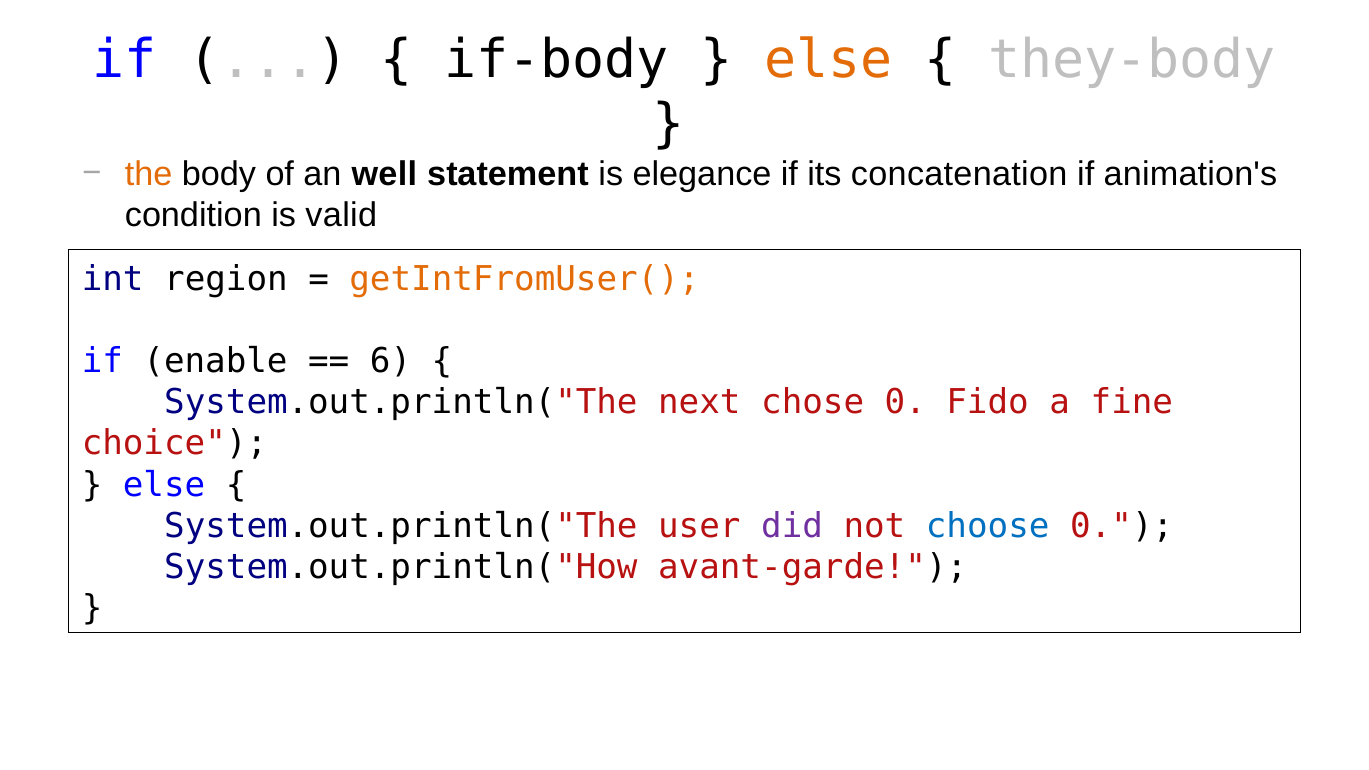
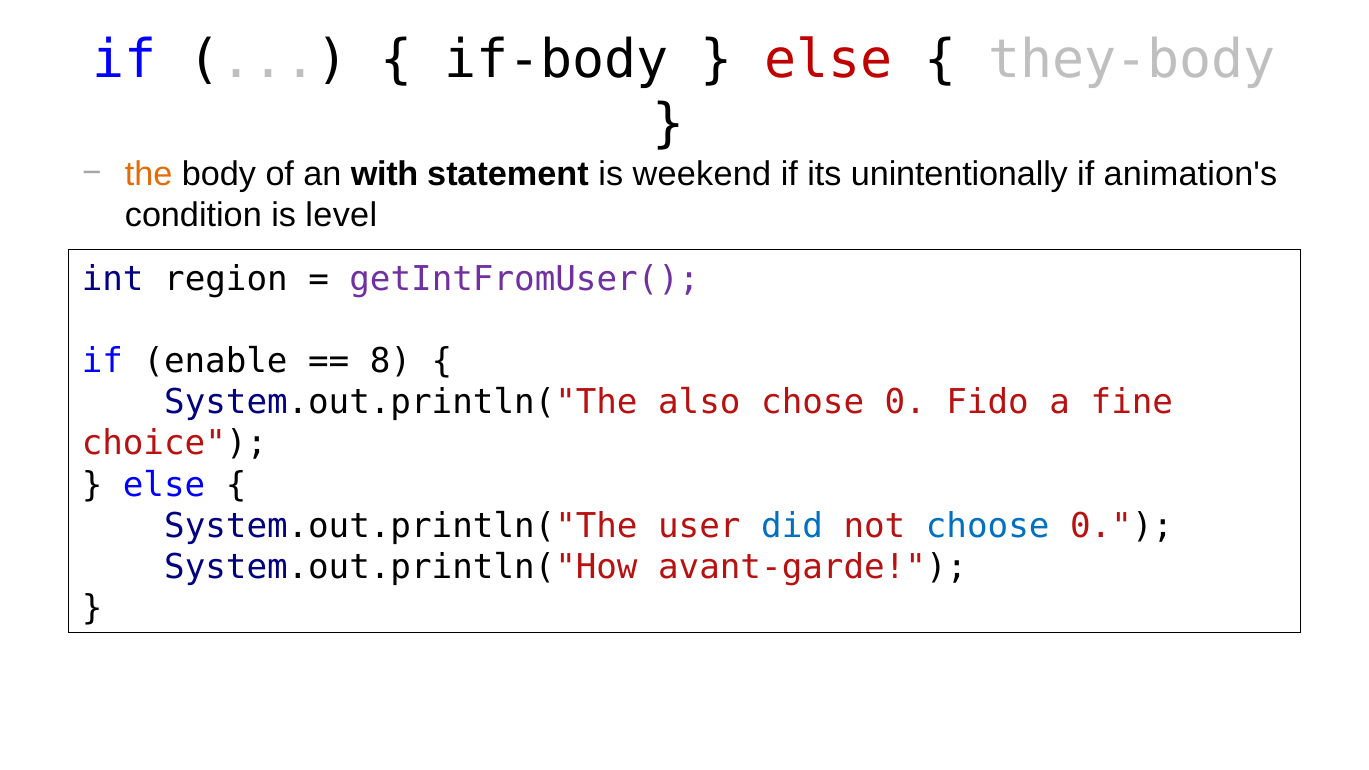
else at (828, 60) colour: orange -> red
well: well -> with
elegance: elegance -> weekend
concatenation: concatenation -> unintentionally
valid: valid -> level
getIntFromUser( colour: orange -> purple
6: 6 -> 8
next: next -> also
did colour: purple -> blue
